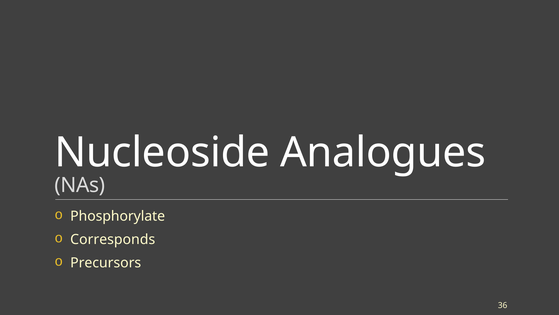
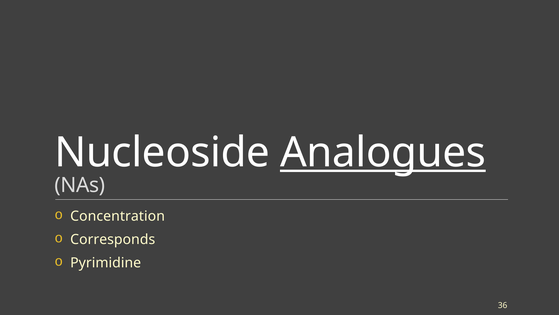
Analogues underline: none -> present
Phosphorylate: Phosphorylate -> Concentration
Precursors: Precursors -> Pyrimidine
